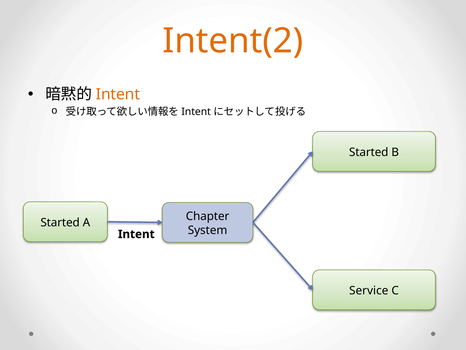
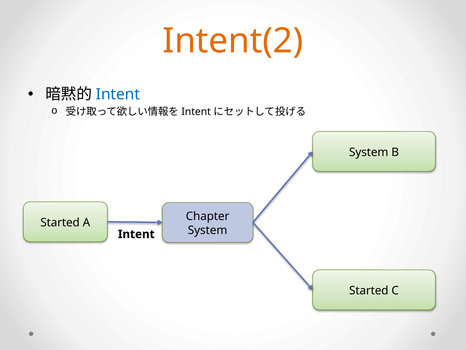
Intent at (118, 94) colour: orange -> blue
Started at (369, 152): Started -> System
Service at (369, 290): Service -> Started
